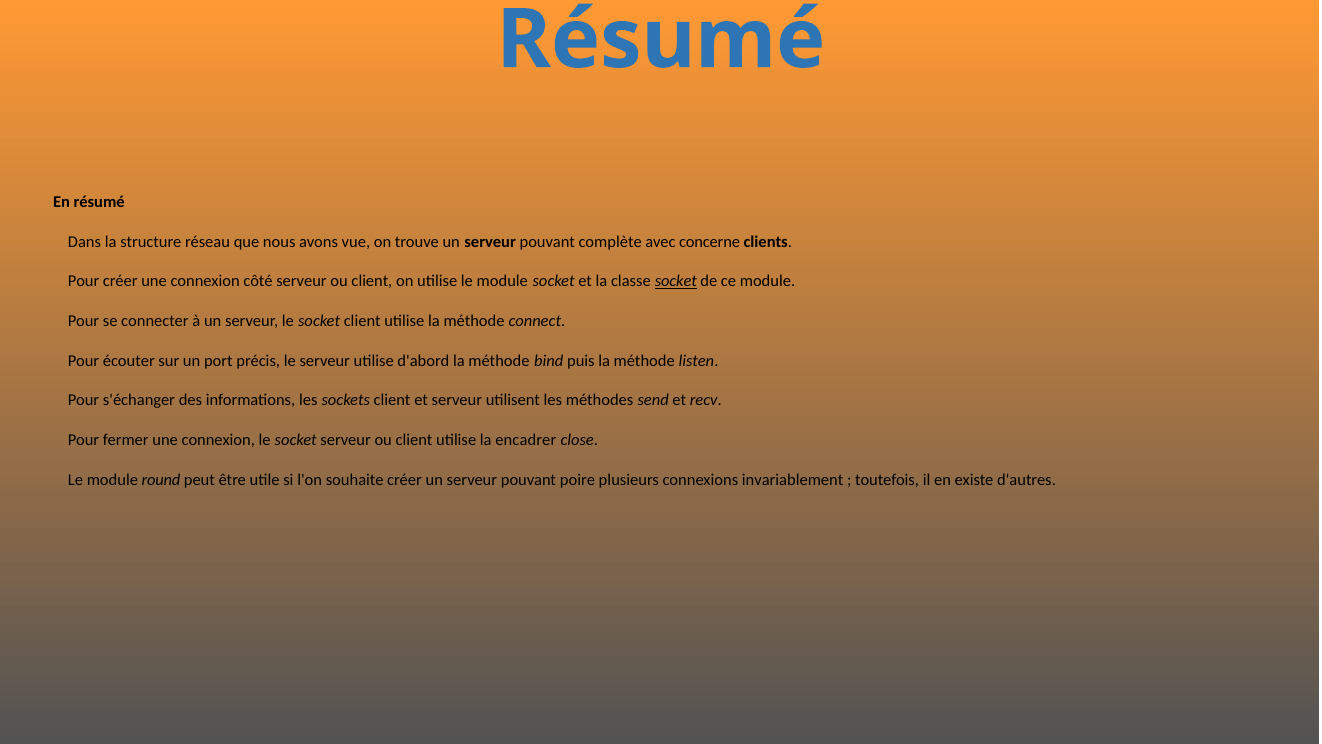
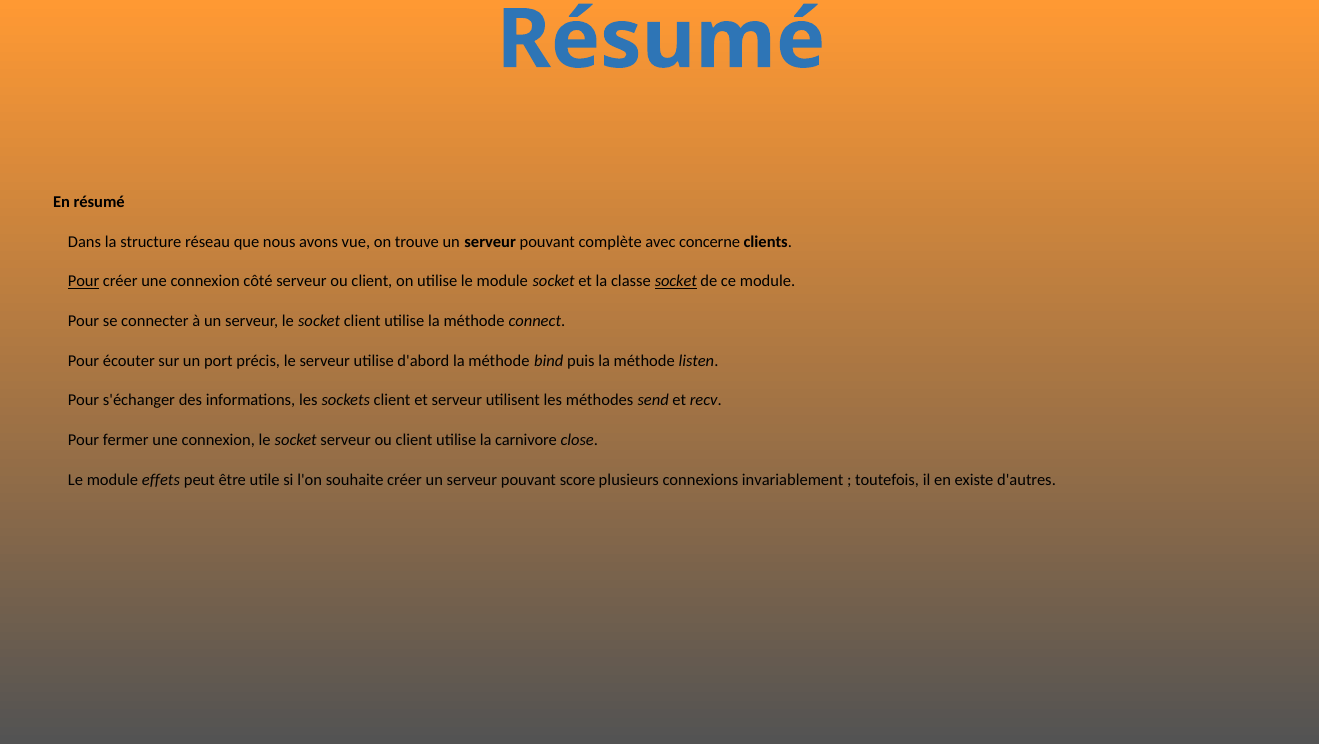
Pour at (84, 281) underline: none -> present
encadrer: encadrer -> carnivore
round: round -> effets
poire: poire -> score
